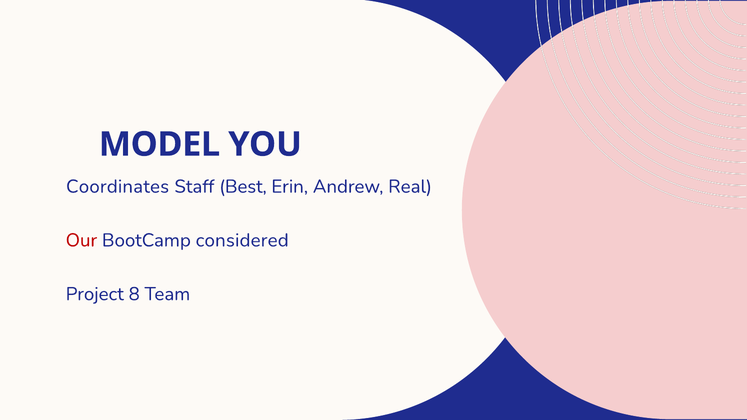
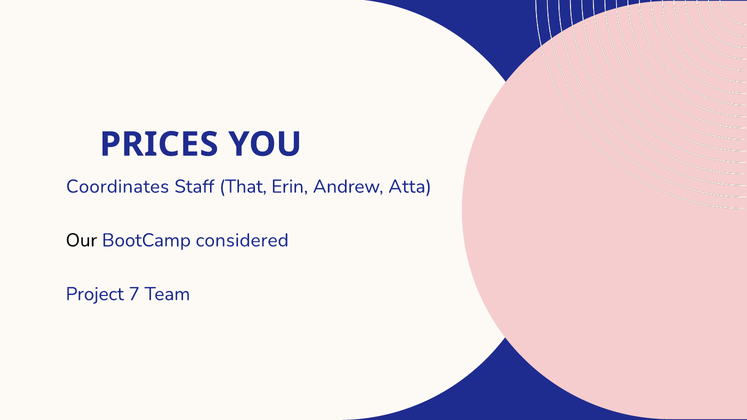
MODEL: MODEL -> PRICES
Best: Best -> That
Real: Real -> Atta
Our colour: red -> black
8: 8 -> 7
